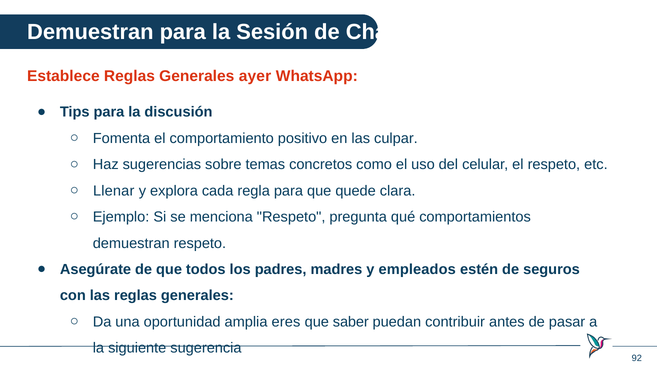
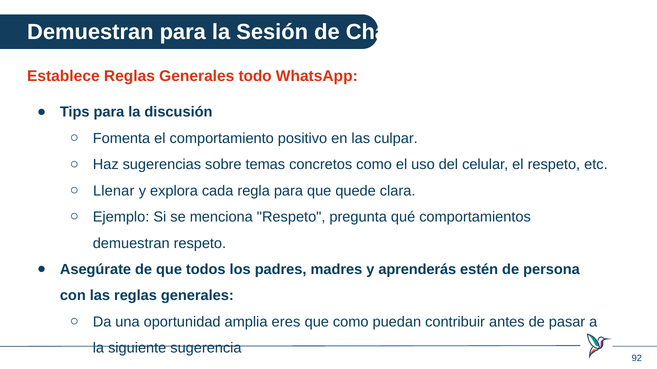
ayer: ayer -> todo
empleados: empleados -> aprenderás
seguros: seguros -> persona
que saber: saber -> como
